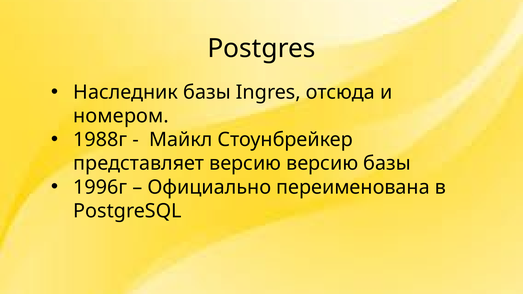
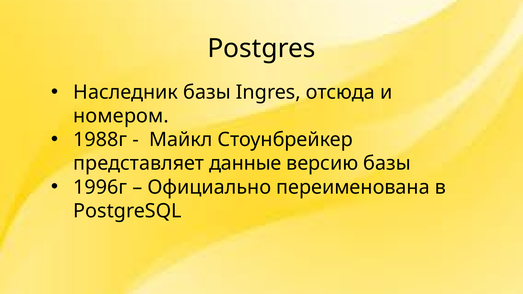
представляет версию: версию -> данные
